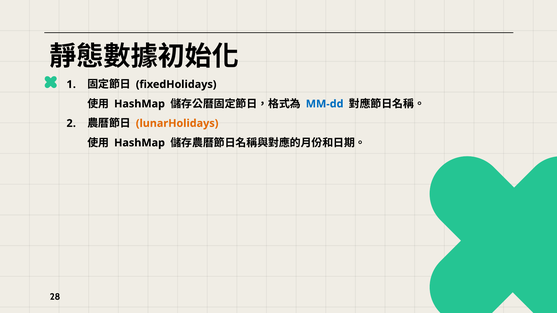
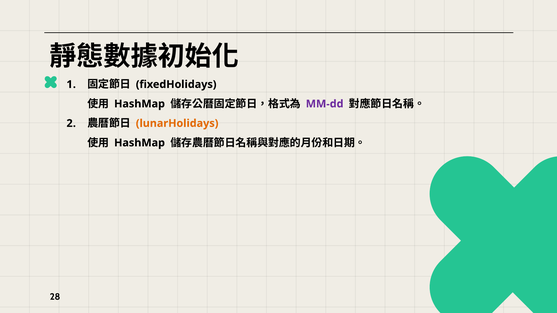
MM-dd colour: blue -> purple
